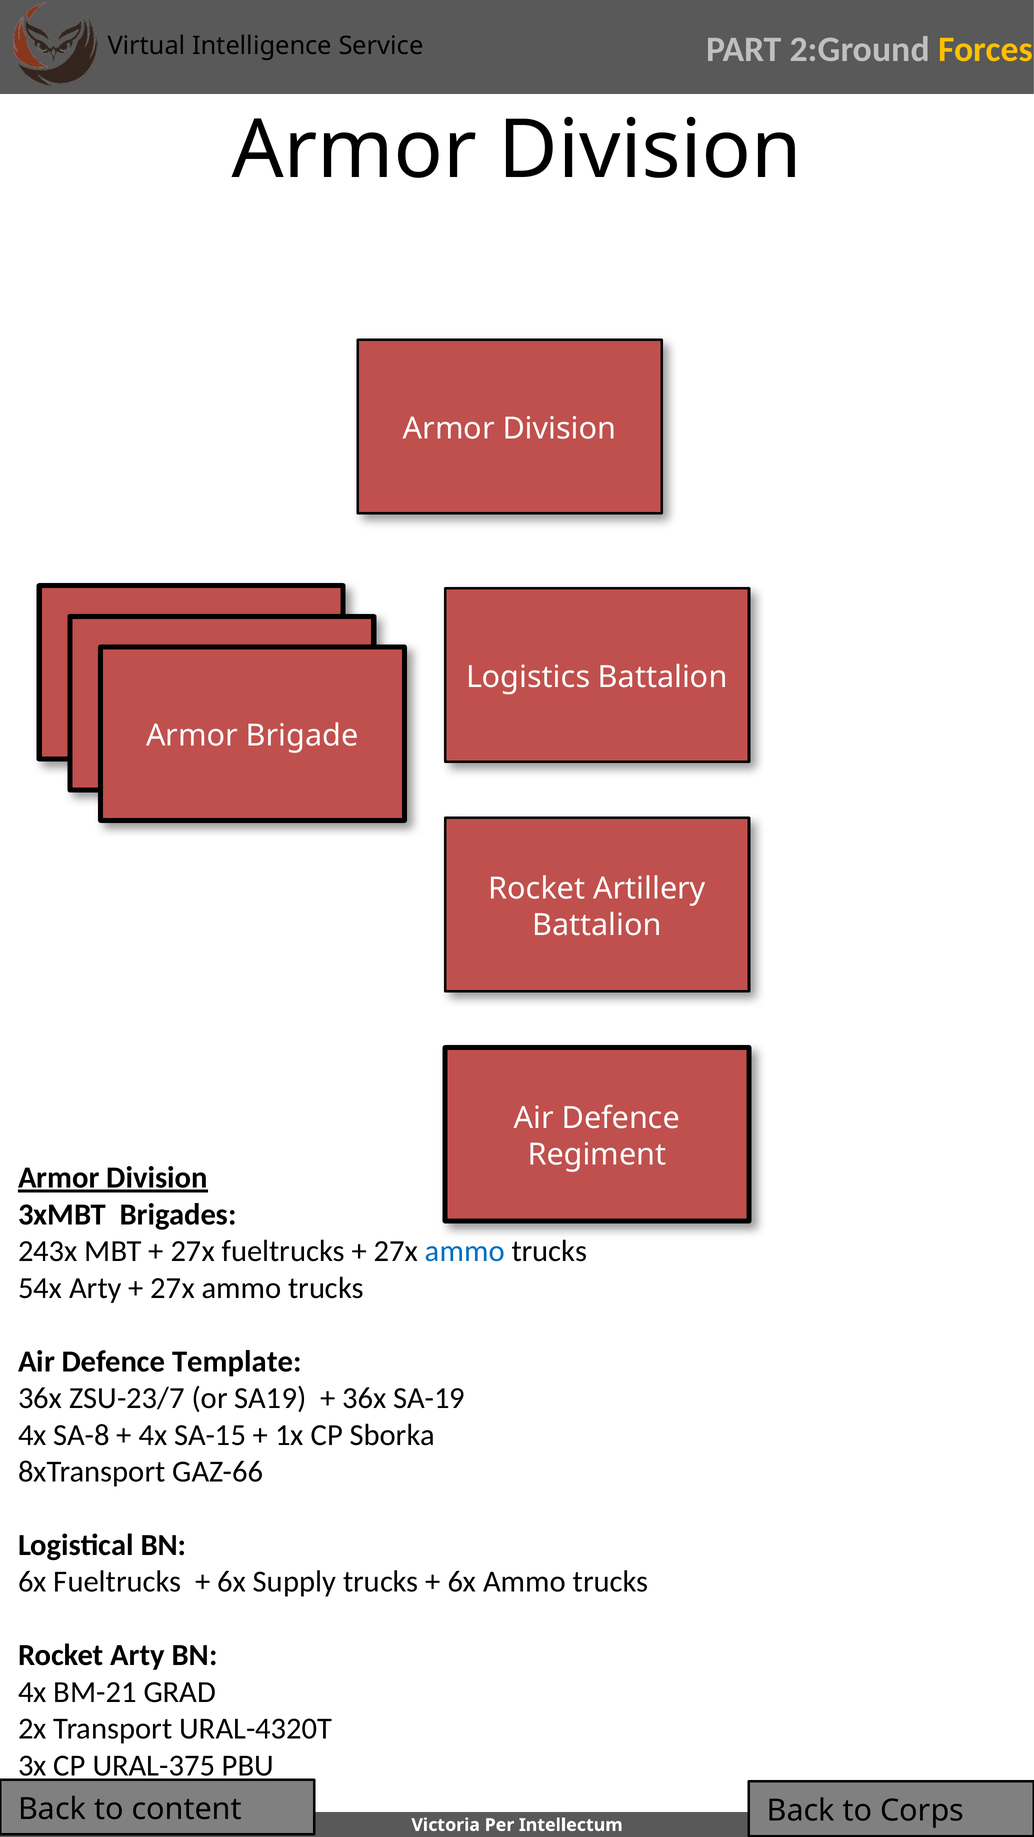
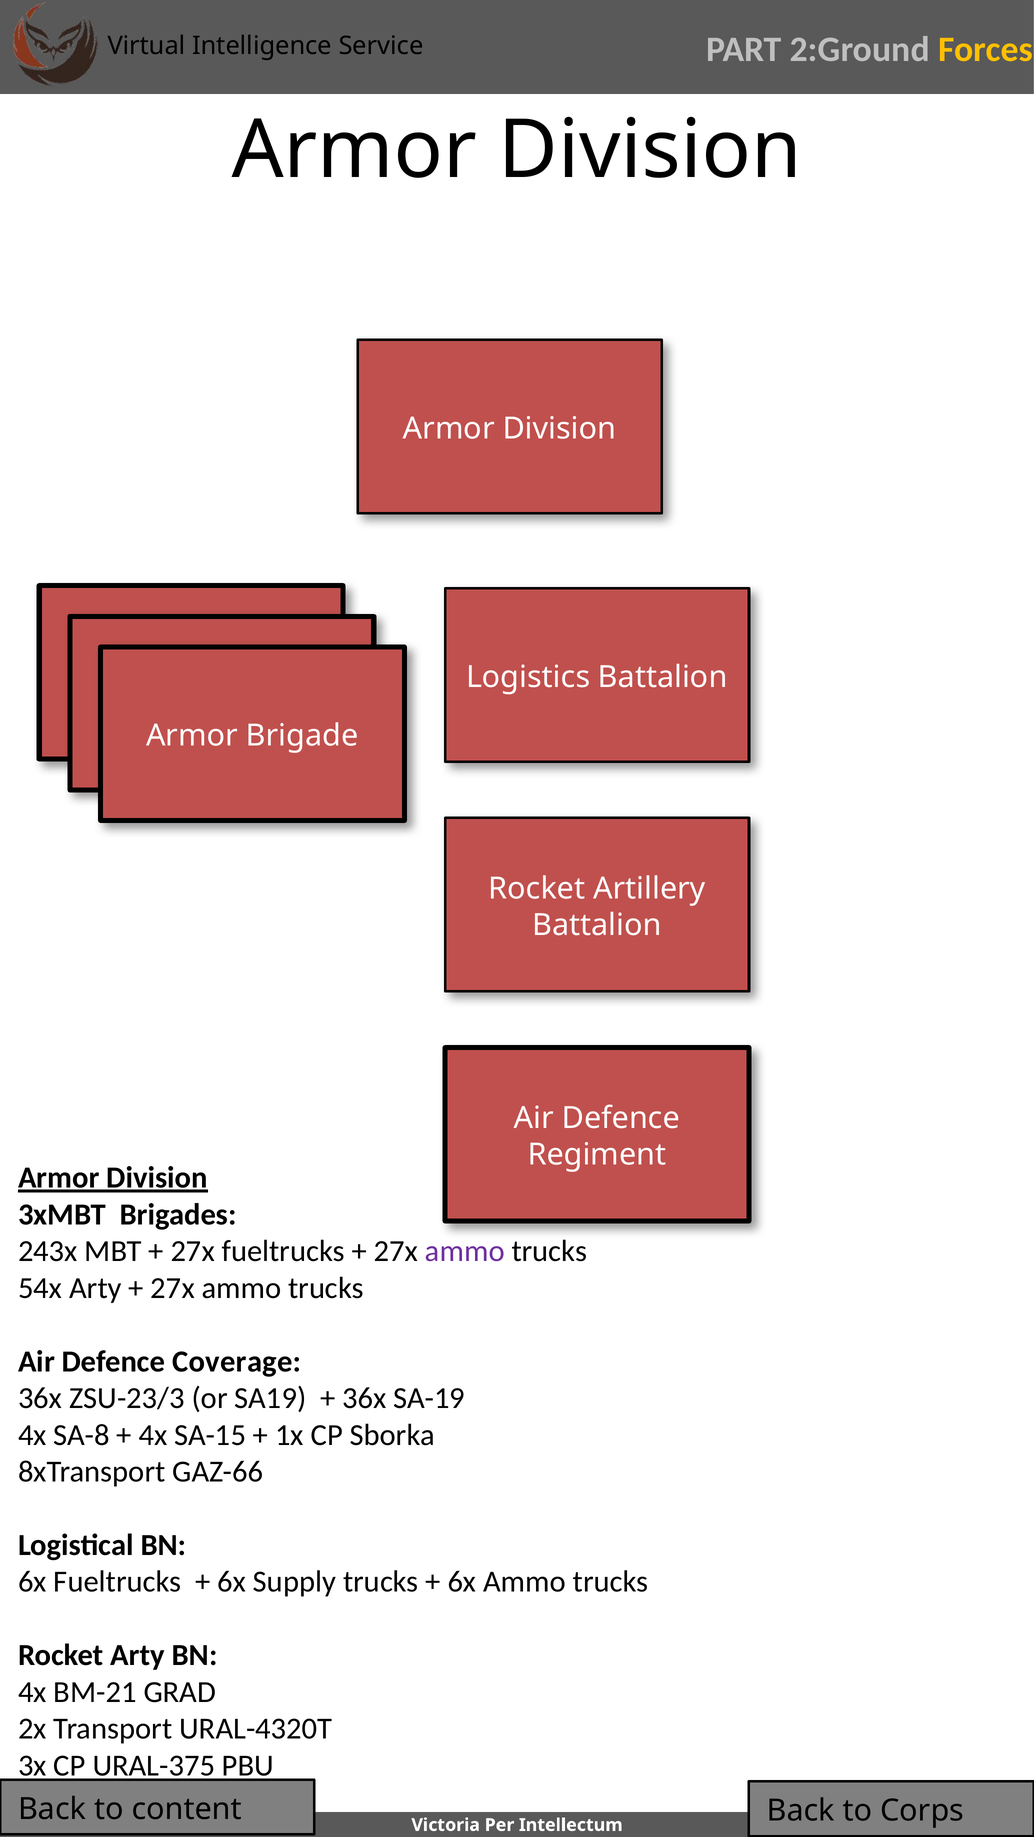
ammo at (465, 1252) colour: blue -> purple
Template: Template -> Coverage
ZSU-23/7: ZSU-23/7 -> ZSU-23/3
